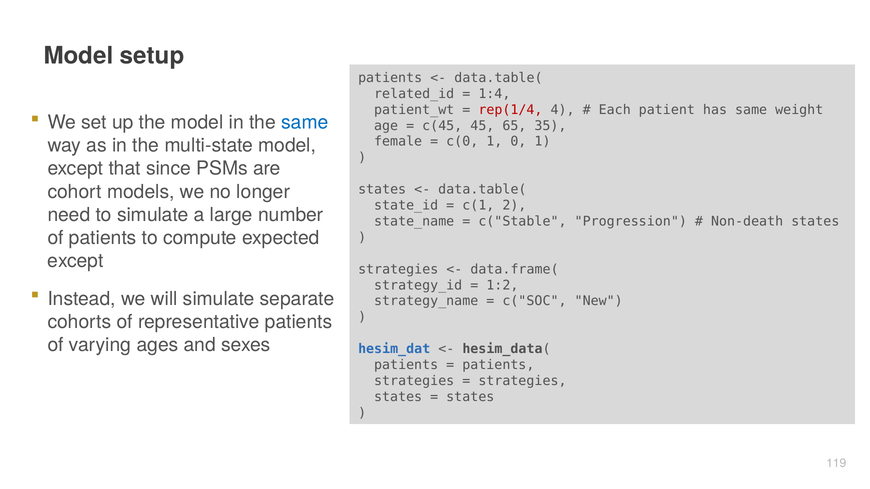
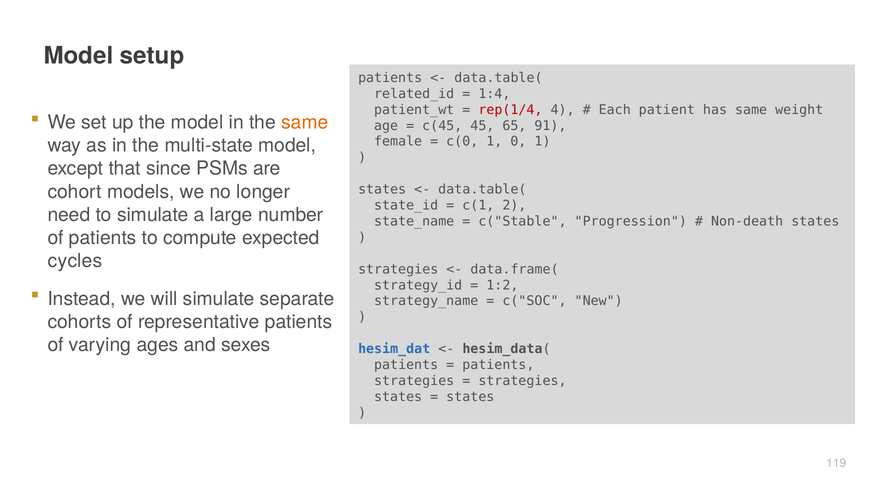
same at (305, 122) colour: blue -> orange
35: 35 -> 91
except at (75, 261): except -> cycles
